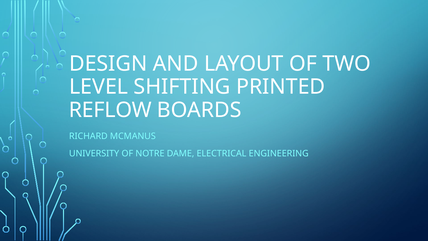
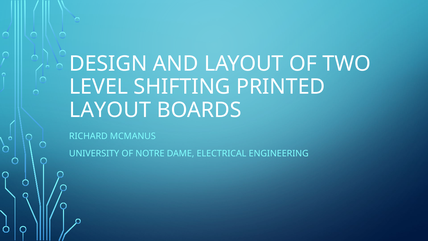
REFLOW at (110, 110): REFLOW -> LAYOUT
